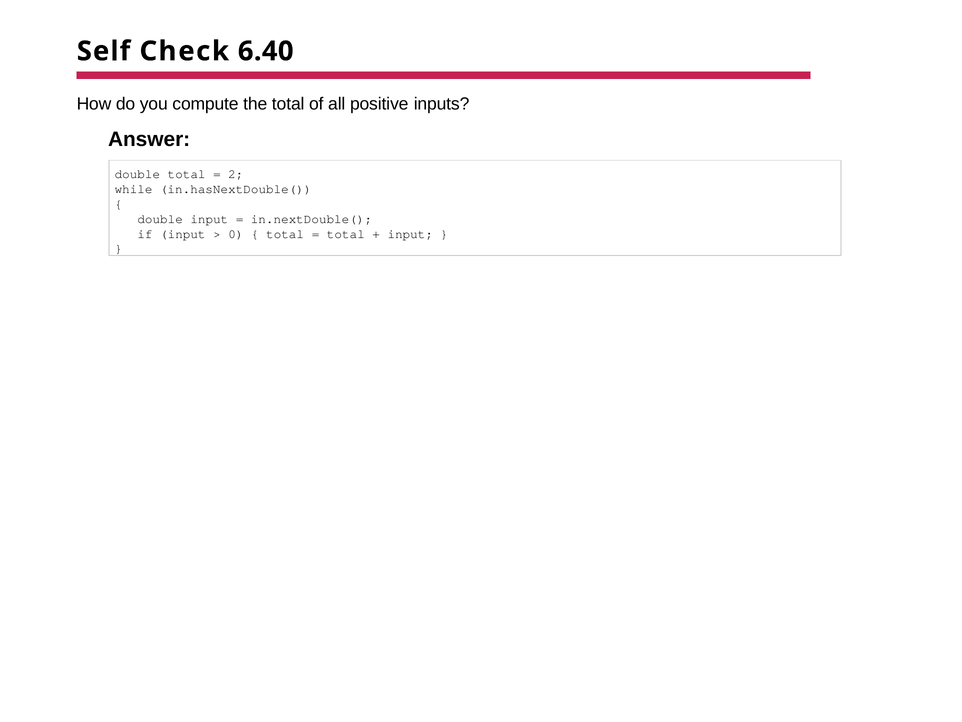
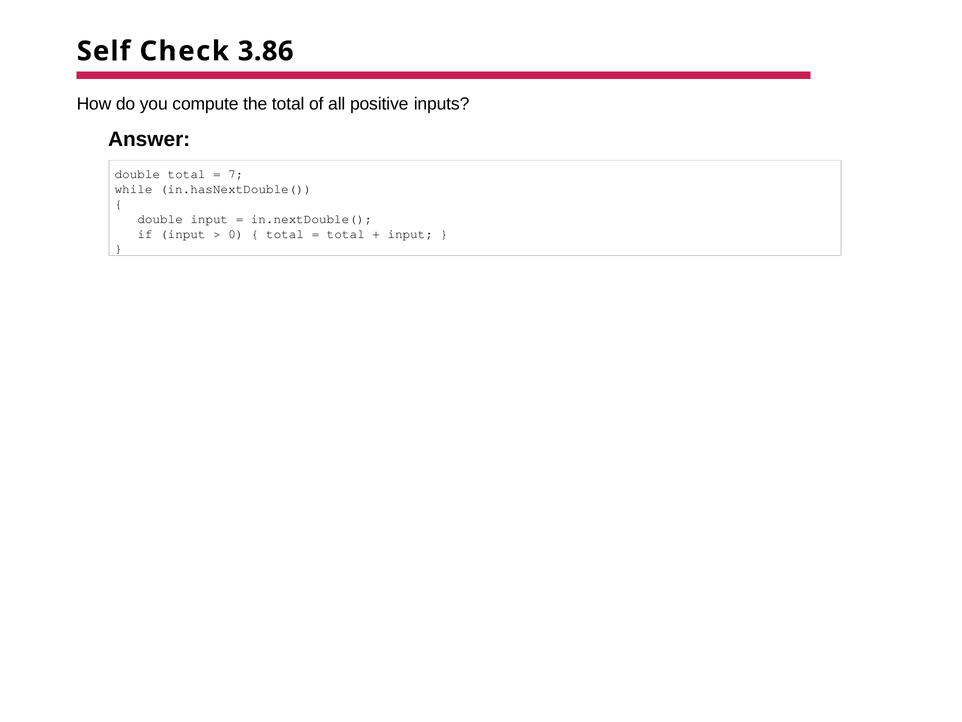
6.40: 6.40 -> 3.86
2: 2 -> 7
